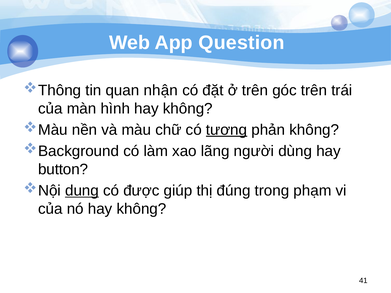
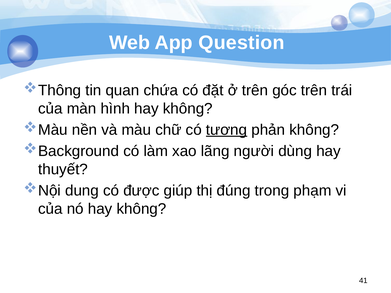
nhận: nhận -> chứa
button: button -> thuyết
dung underline: present -> none
